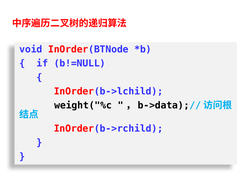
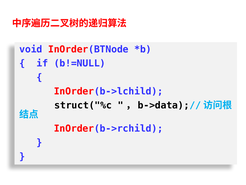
weight("%c: weight("%c -> struct("%c
